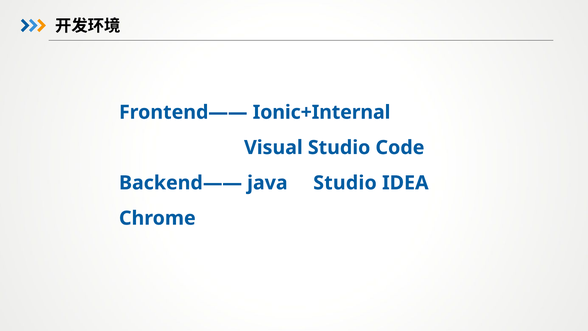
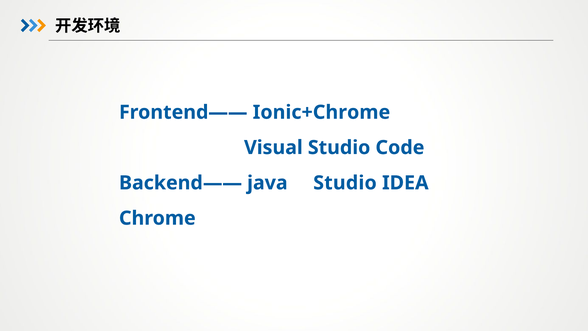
Ionic+Internal: Ionic+Internal -> Ionic+Chrome
